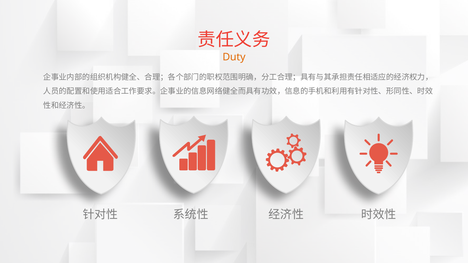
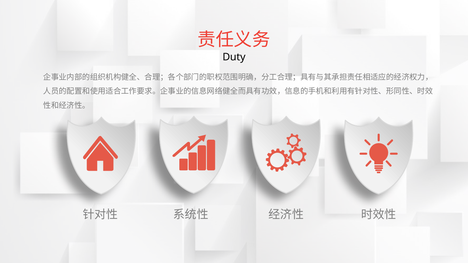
Duty colour: orange -> black
